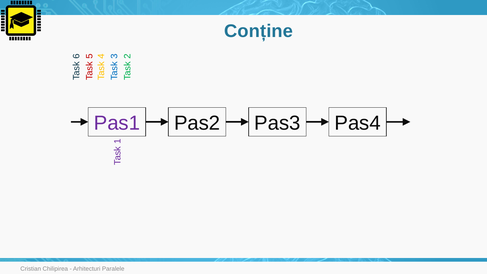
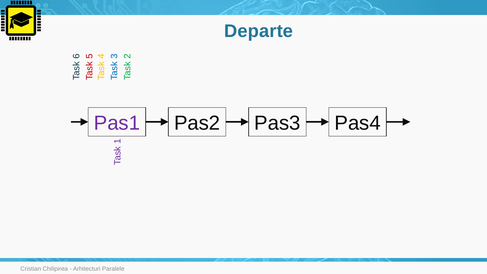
Conține: Conține -> Departe
